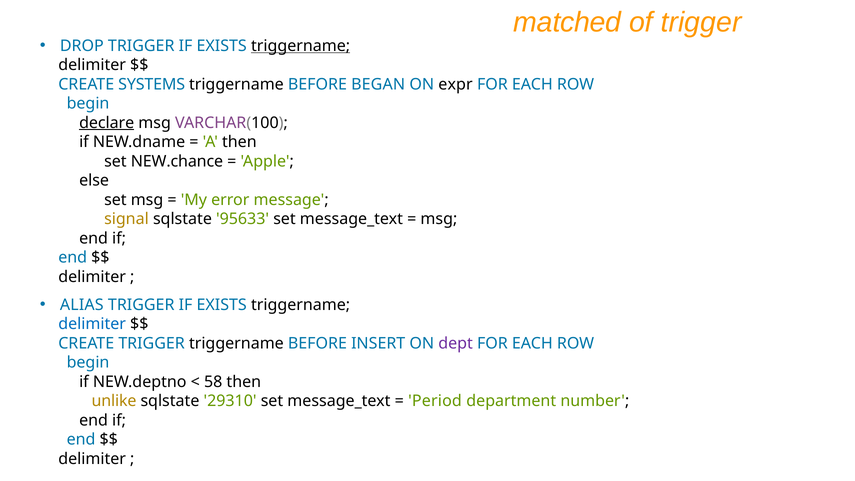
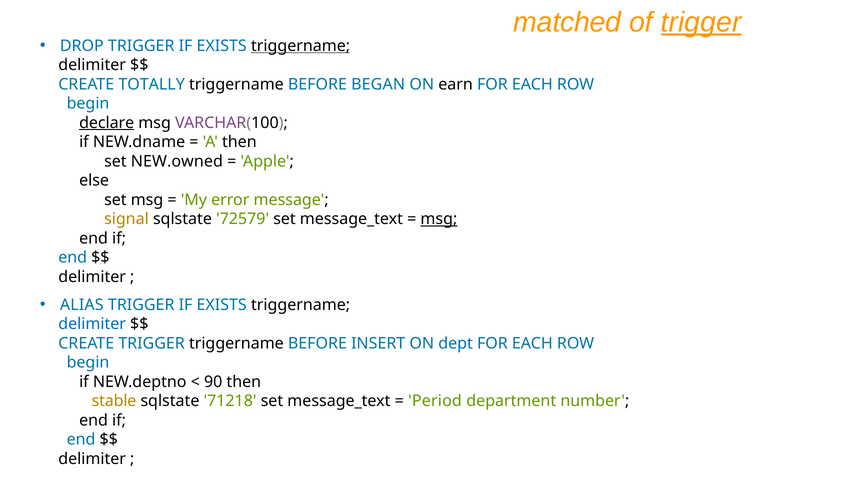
trigger at (701, 22) underline: none -> present
SYSTEMS: SYSTEMS -> TOTALLY
expr: expr -> earn
NEW.chance: NEW.chance -> NEW.owned
95633: 95633 -> 72579
msg at (439, 219) underline: none -> present
dept colour: purple -> blue
58: 58 -> 90
unlike: unlike -> stable
29310: 29310 -> 71218
